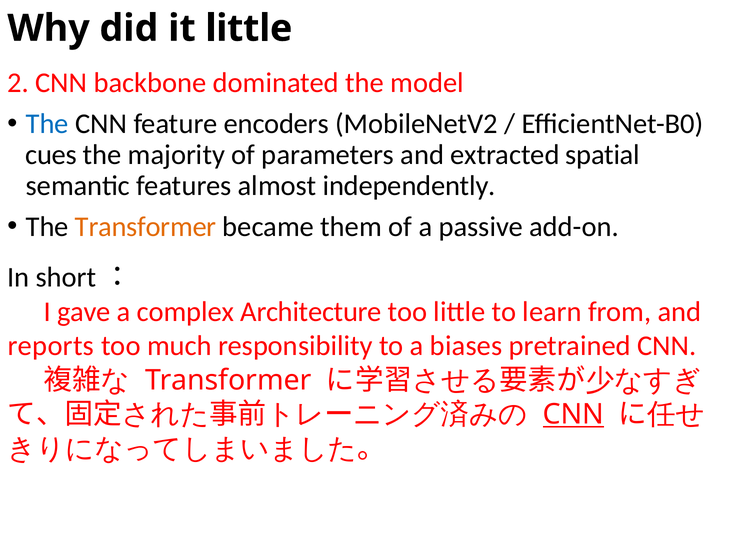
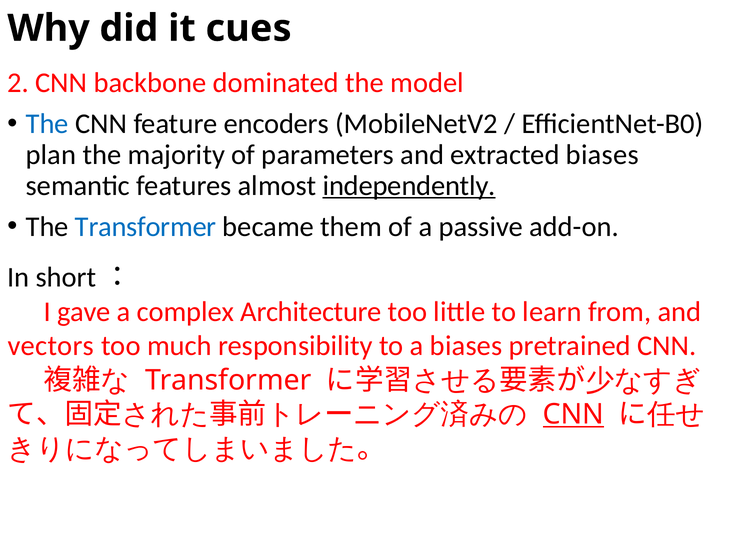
it little: little -> cues
cues: cues -> plan
extracted spatial: spatial -> biases
independently underline: none -> present
Transformer at (146, 226) colour: orange -> blue
reports: reports -> vectors
